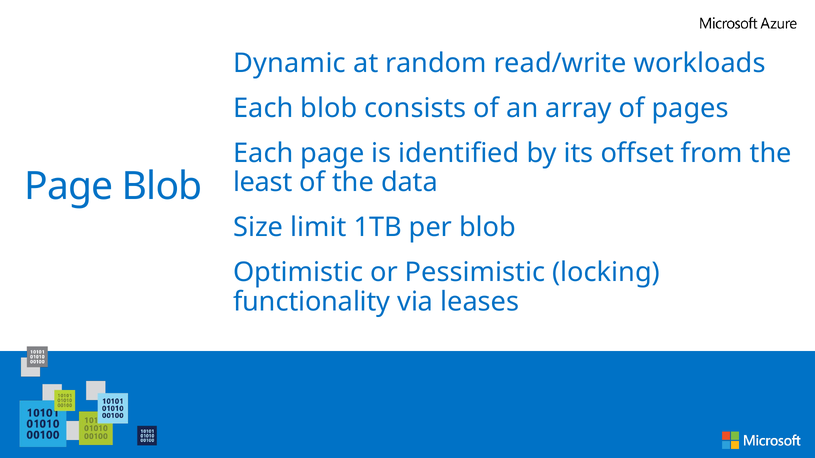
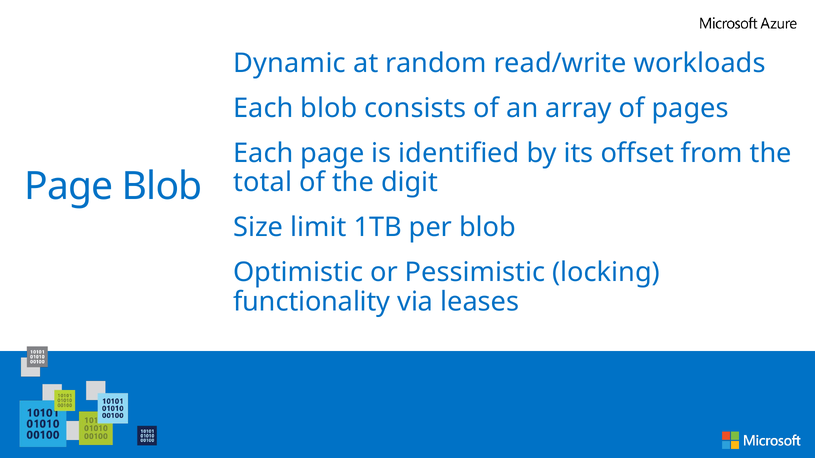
least: least -> total
data: data -> digit
